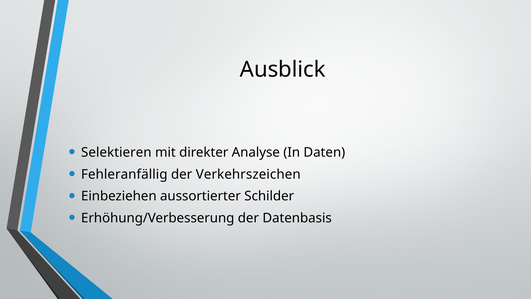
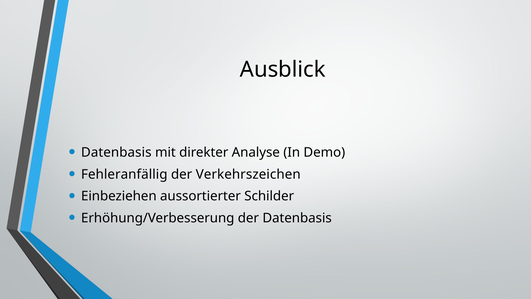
Selektieren at (116, 152): Selektieren -> Datenbasis
Daten: Daten -> Demo
